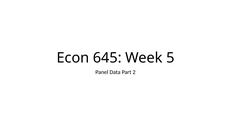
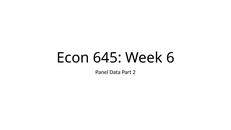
5: 5 -> 6
